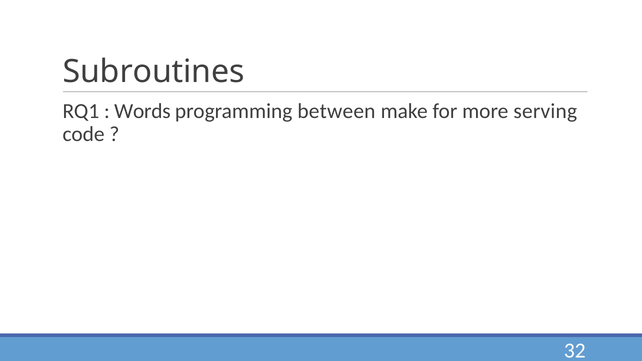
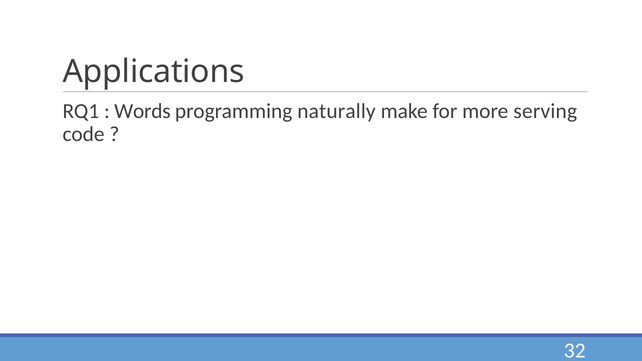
Subroutines: Subroutines -> Applications
between: between -> naturally
